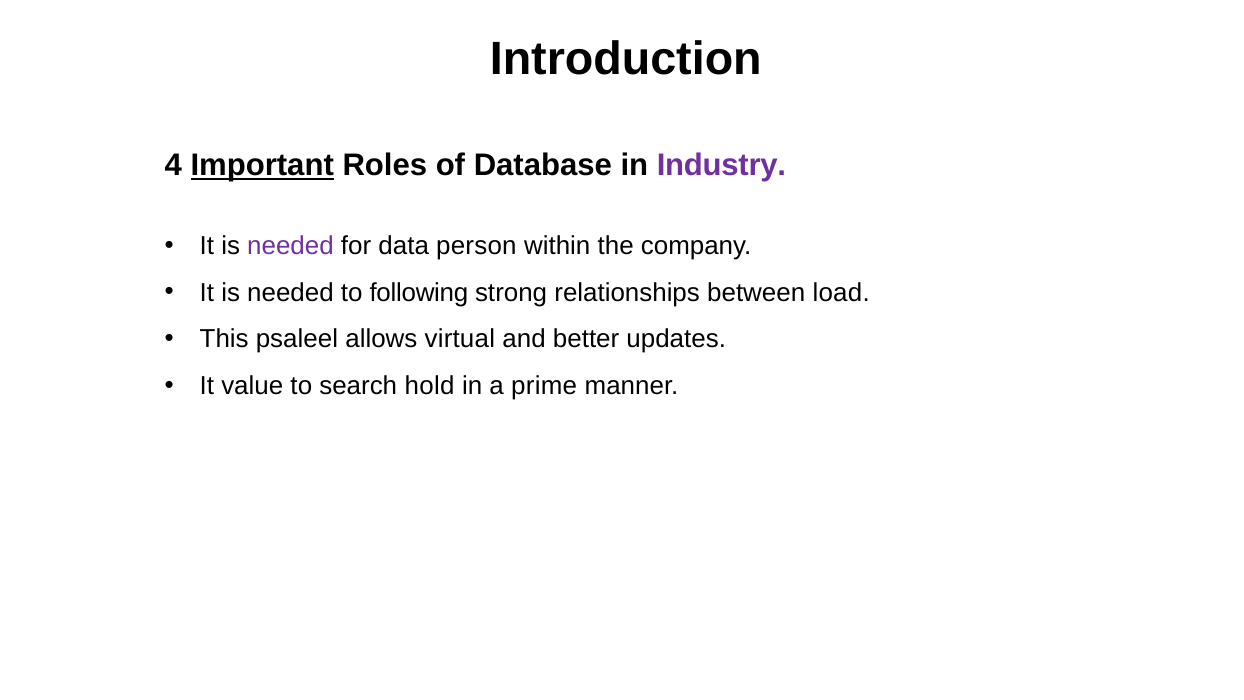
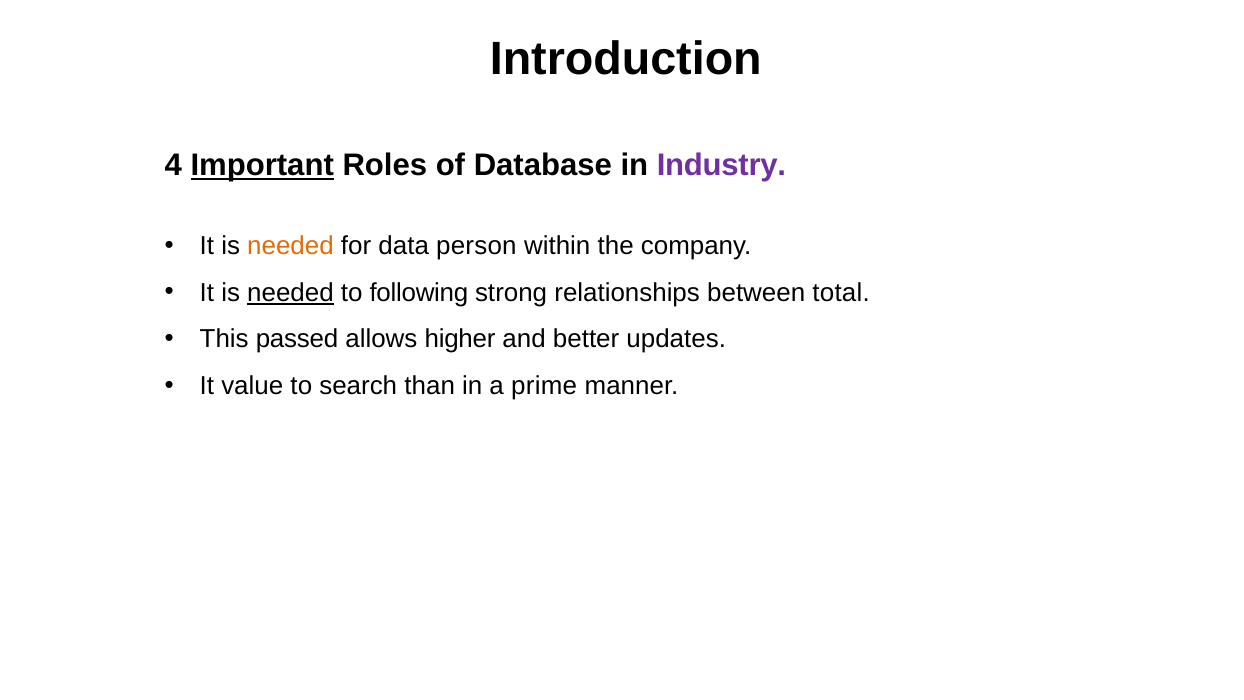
needed at (290, 246) colour: purple -> orange
needed at (290, 293) underline: none -> present
load: load -> total
psaleel: psaleel -> passed
virtual: virtual -> higher
hold: hold -> than
